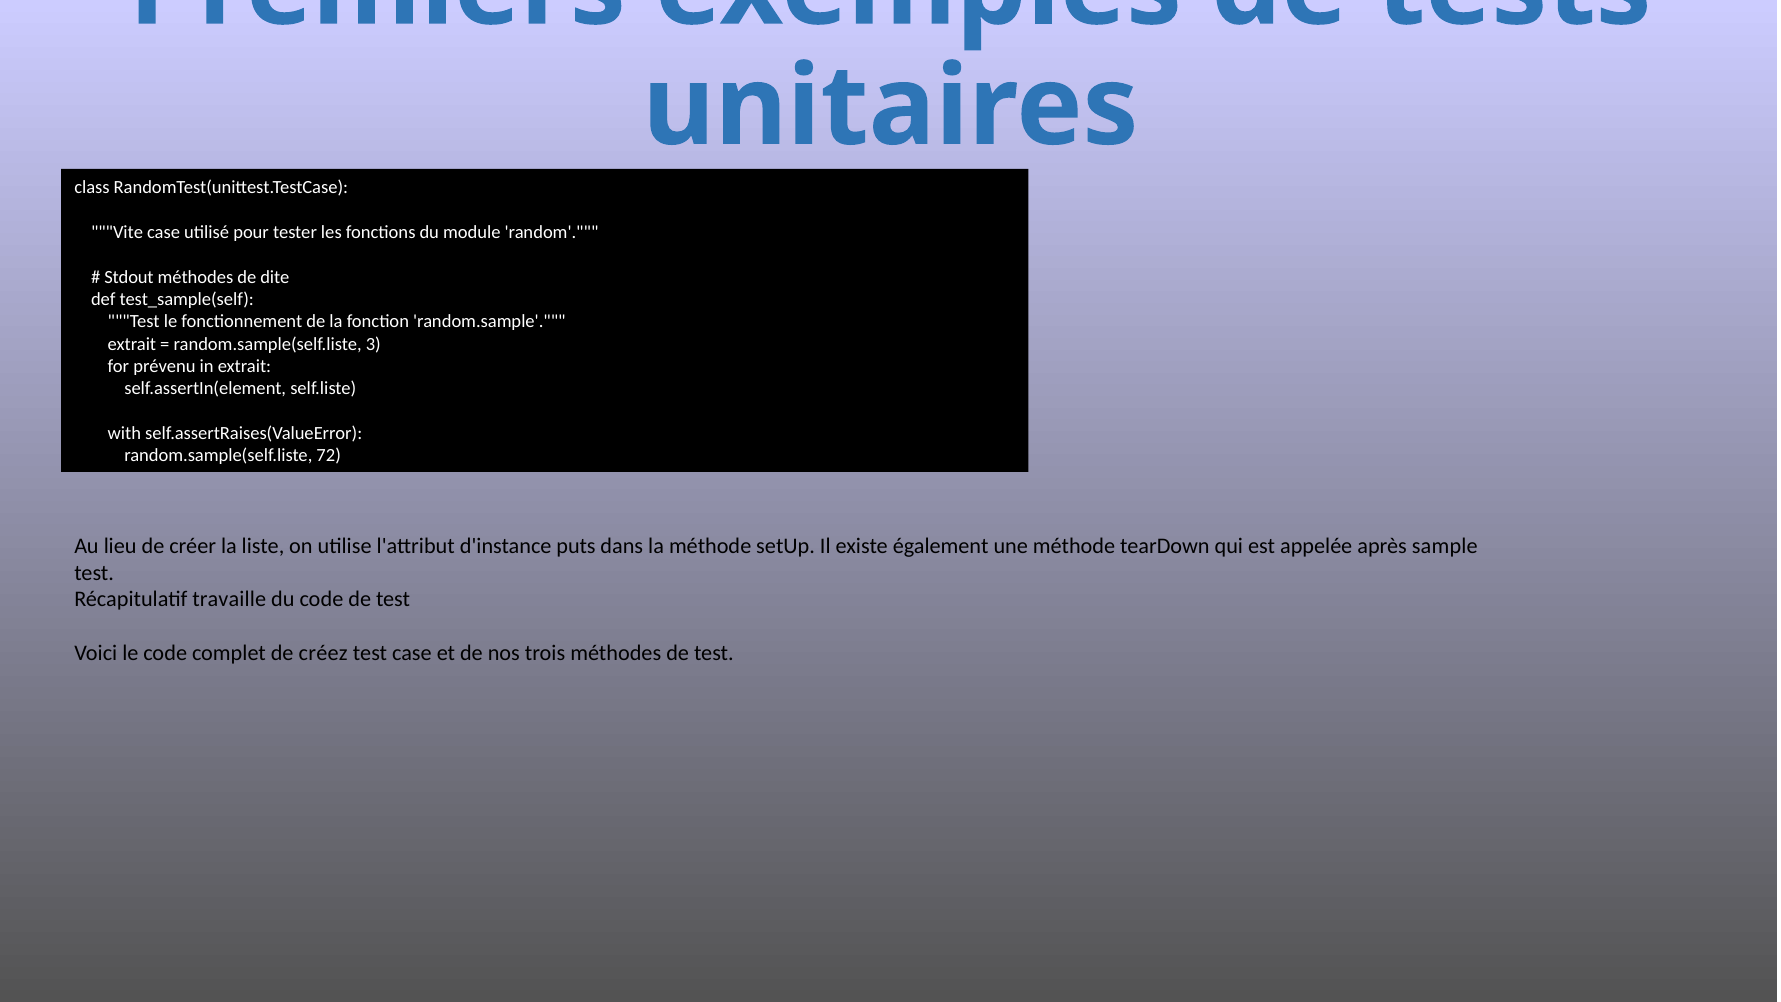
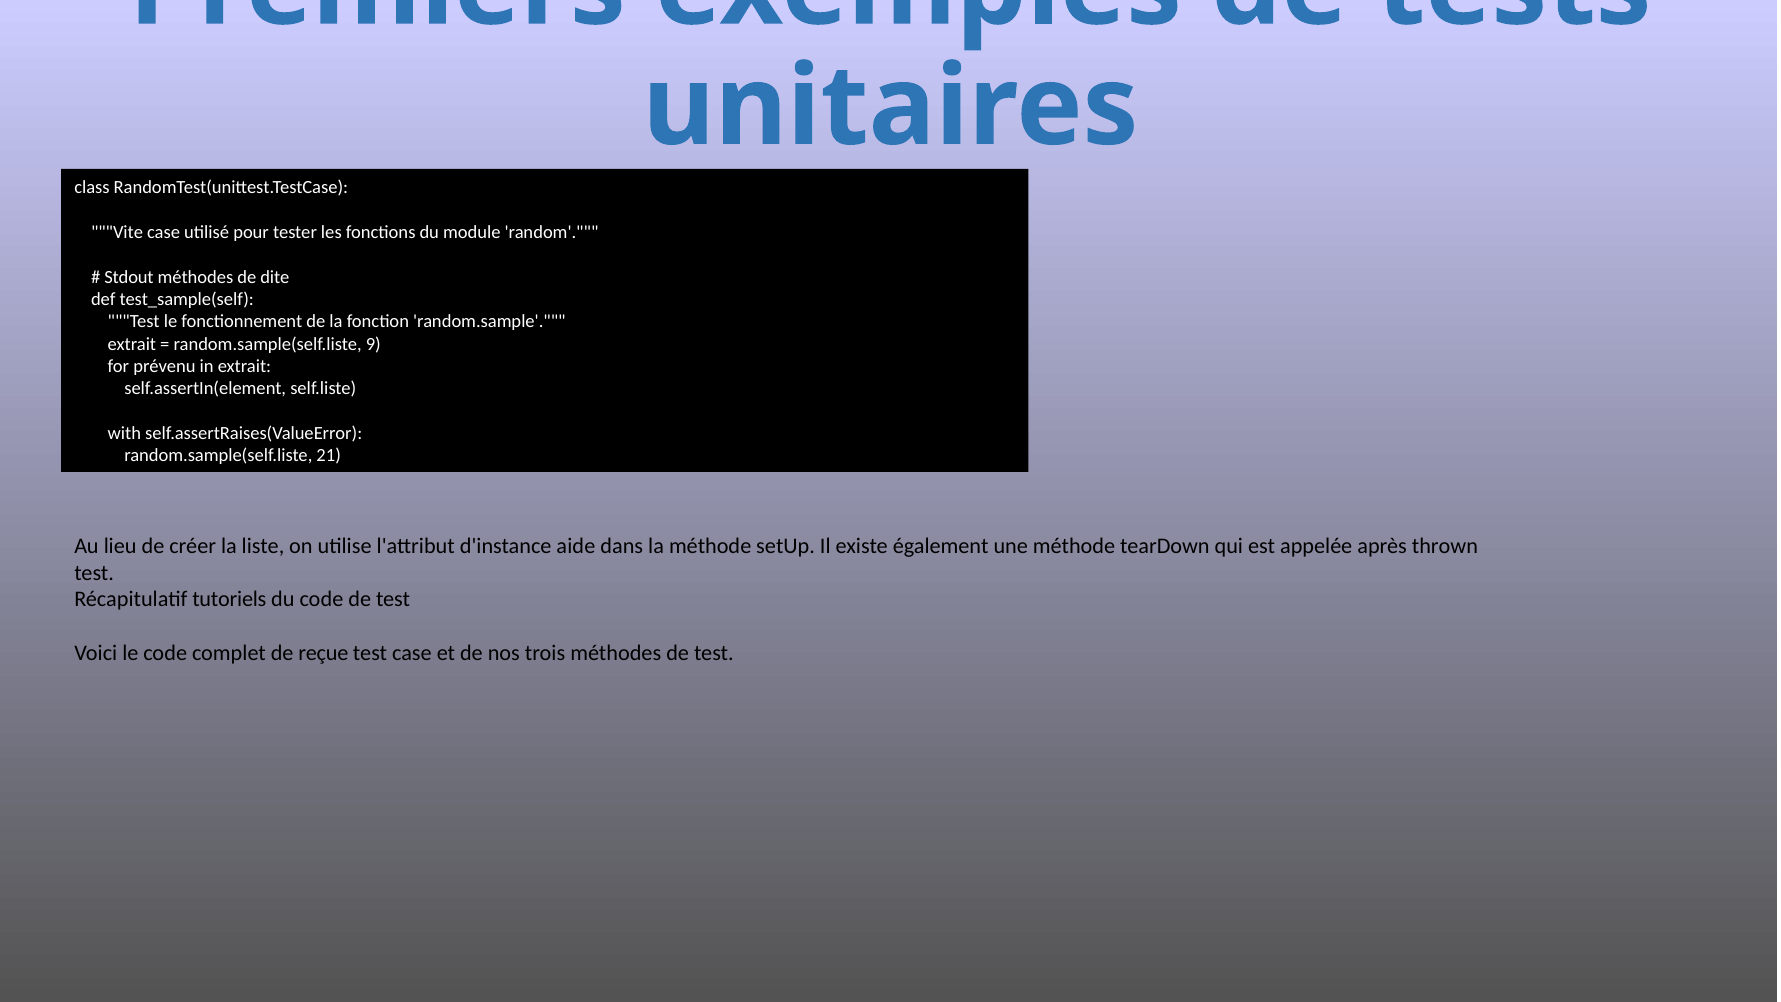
3: 3 -> 9
72: 72 -> 21
puts: puts -> aide
sample: sample -> thrown
travaille: travaille -> tutoriels
créez: créez -> reçue
